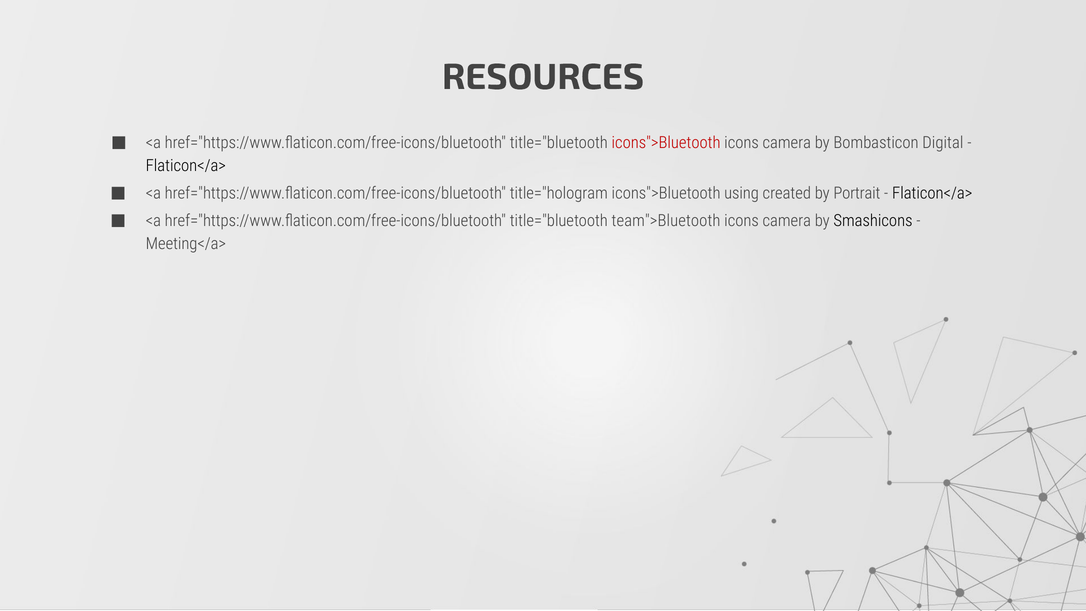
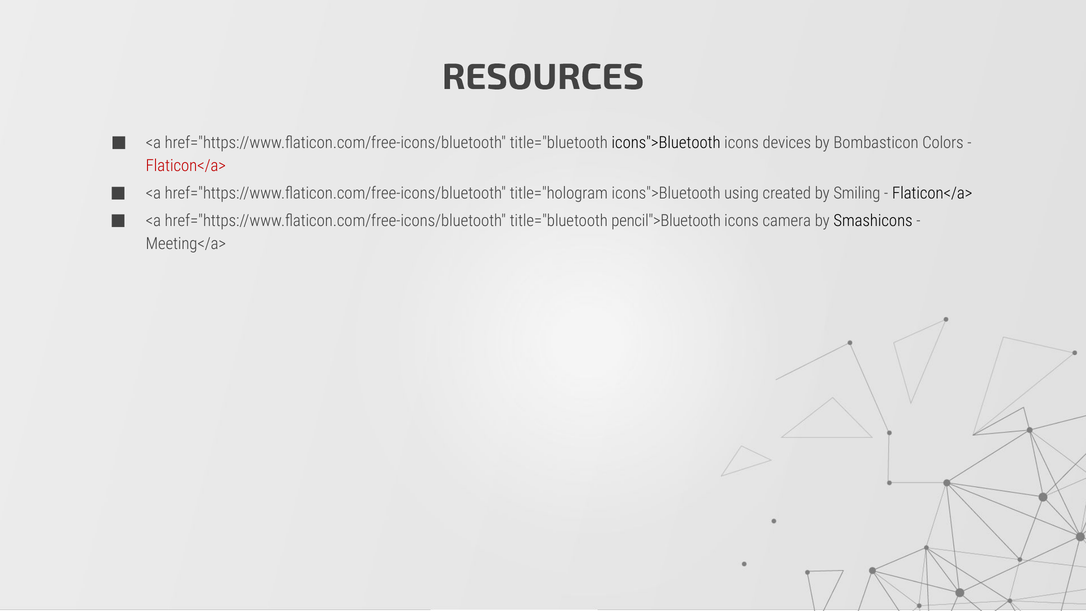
icons">Bluetooth at (666, 143) colour: red -> black
camera at (787, 143): camera -> devices
Digital: Digital -> Colors
Flaticon</a> at (186, 166) colour: black -> red
Portrait: Portrait -> Smiling
team">Bluetooth: team">Bluetooth -> pencil">Bluetooth
